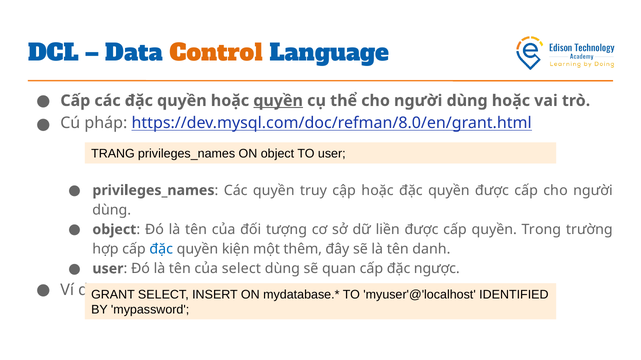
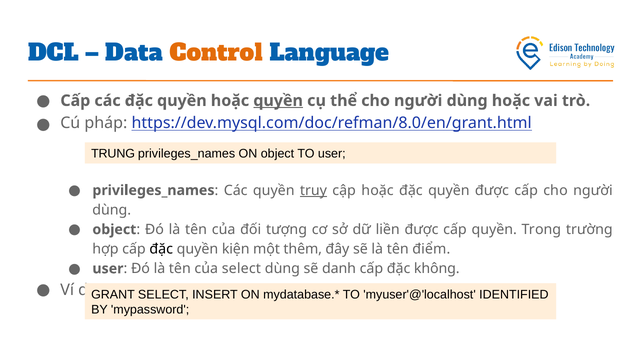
TRANG: TRANG -> TRUNG
truy underline: none -> present
đặc at (161, 249) colour: blue -> black
danh: danh -> điểm
quan: quan -> danh
ngược: ngược -> không
